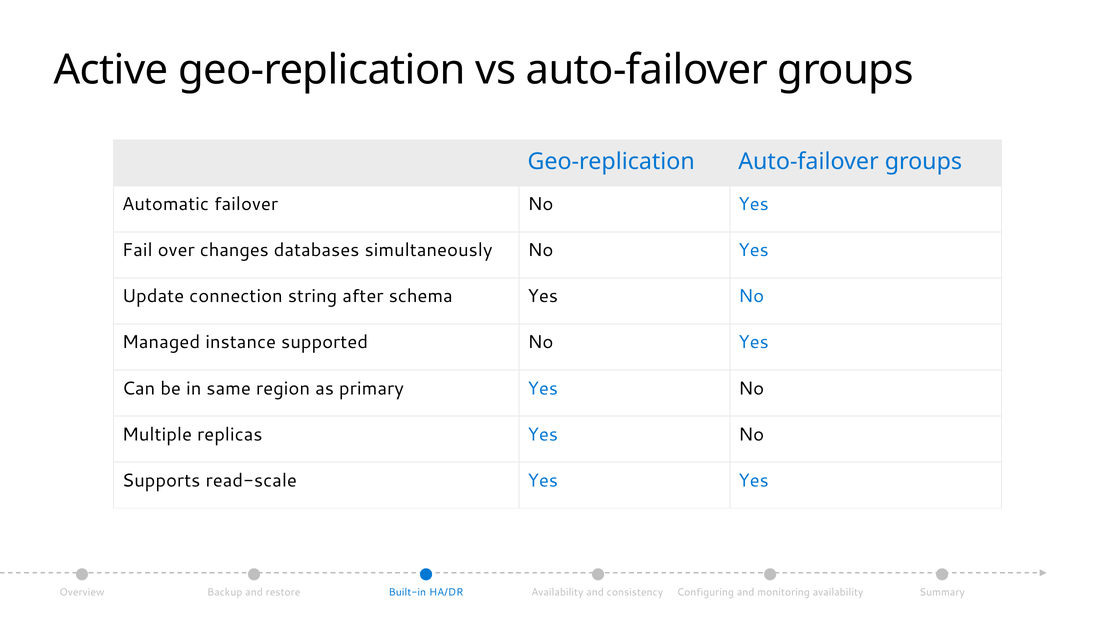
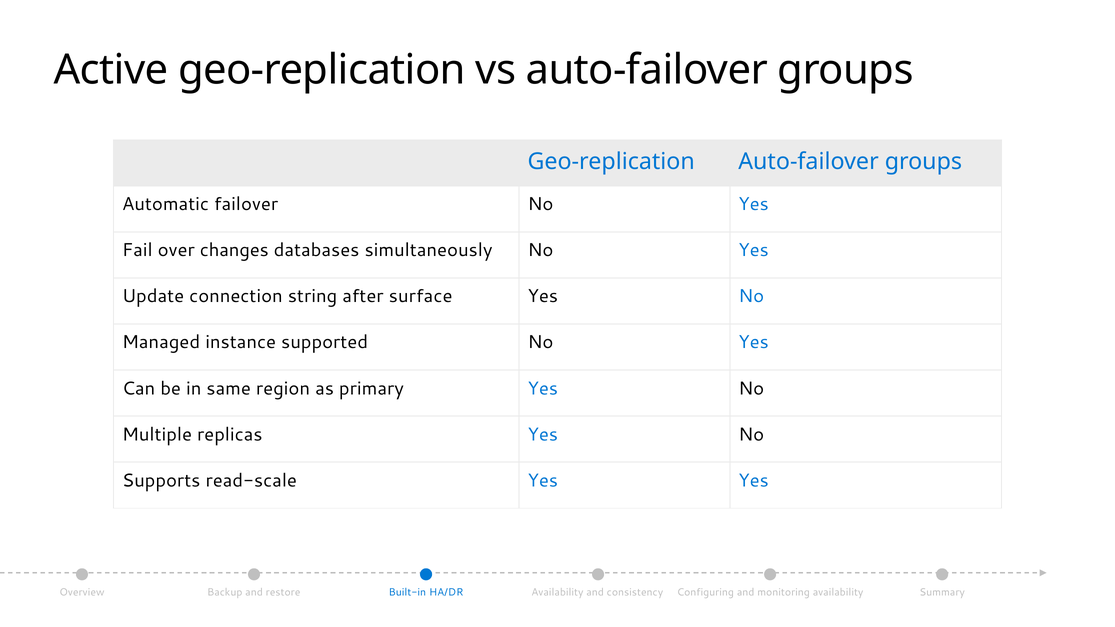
schema: schema -> surface
